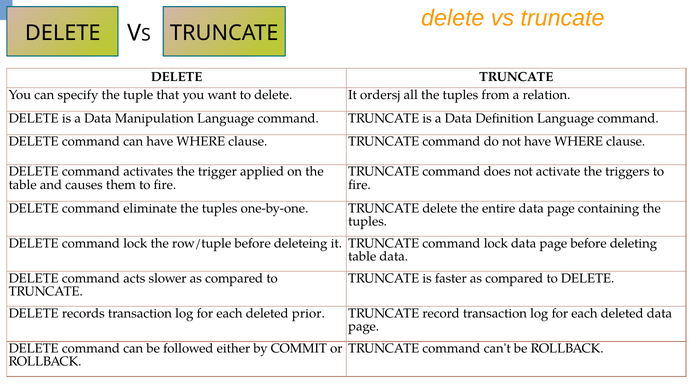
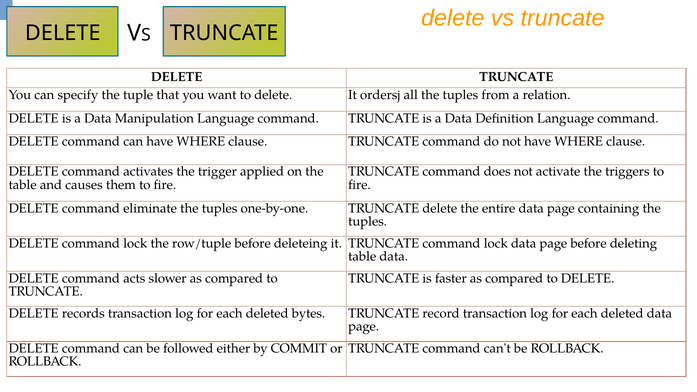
prior: prior -> bytes
